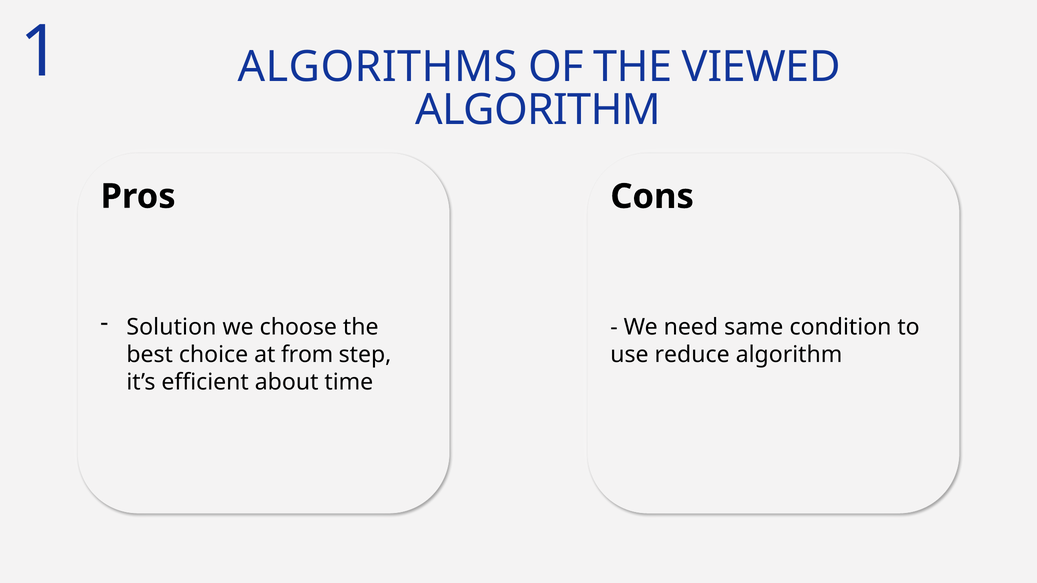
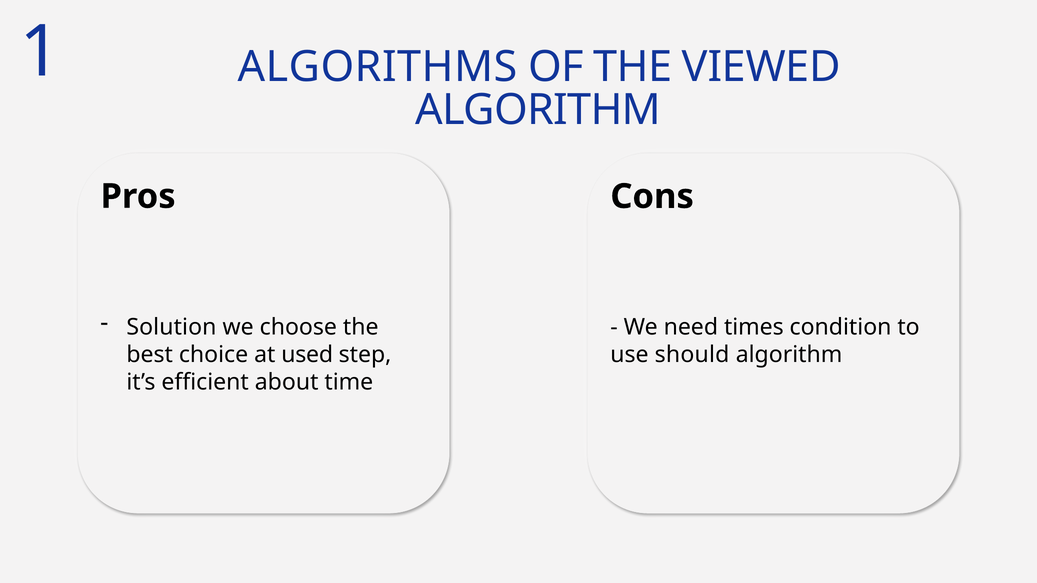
same: same -> times
from: from -> used
reduce: reduce -> should
